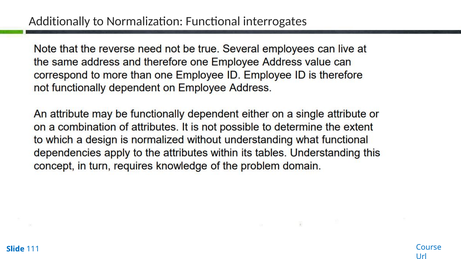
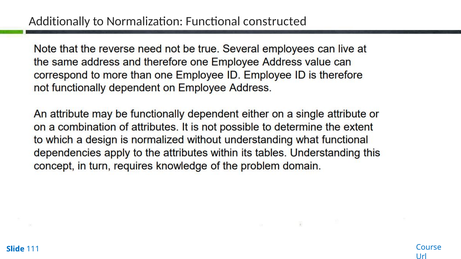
interrogates: interrogates -> constructed
